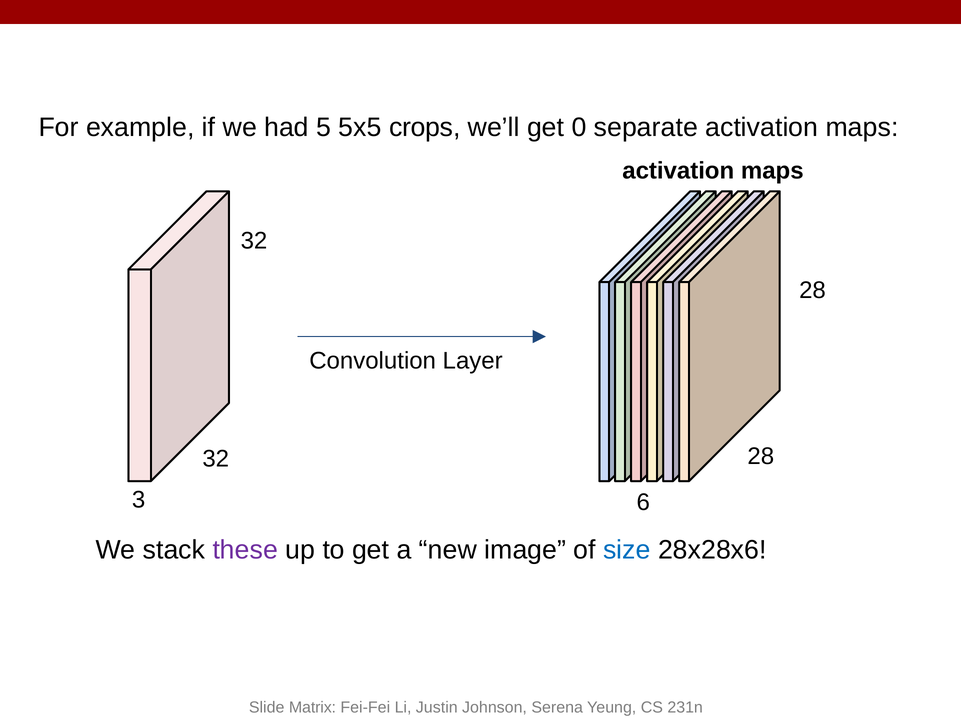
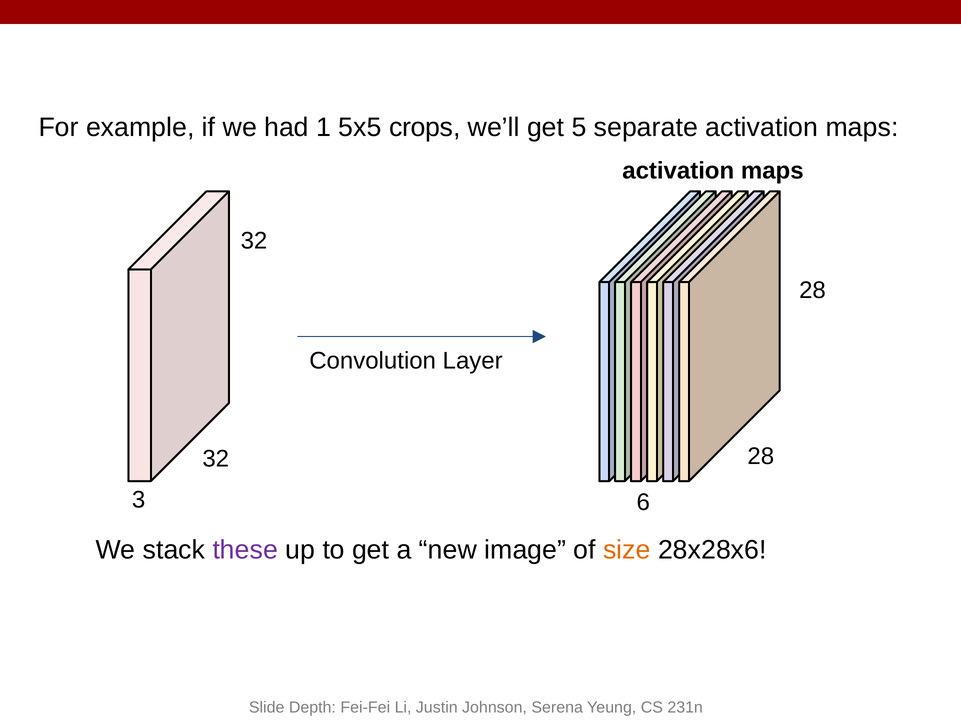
5: 5 -> 1
0: 0 -> 5
size colour: blue -> orange
Matrix: Matrix -> Depth
